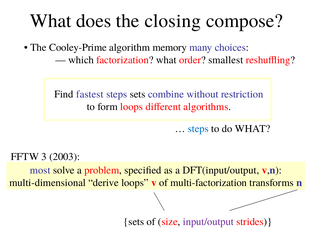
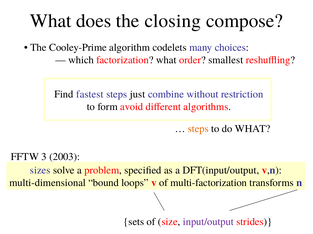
memory: memory -> codelets
steps sets: sets -> just
form loops: loops -> avoid
steps at (198, 129) colour: blue -> orange
most: most -> sizes
derive: derive -> bound
